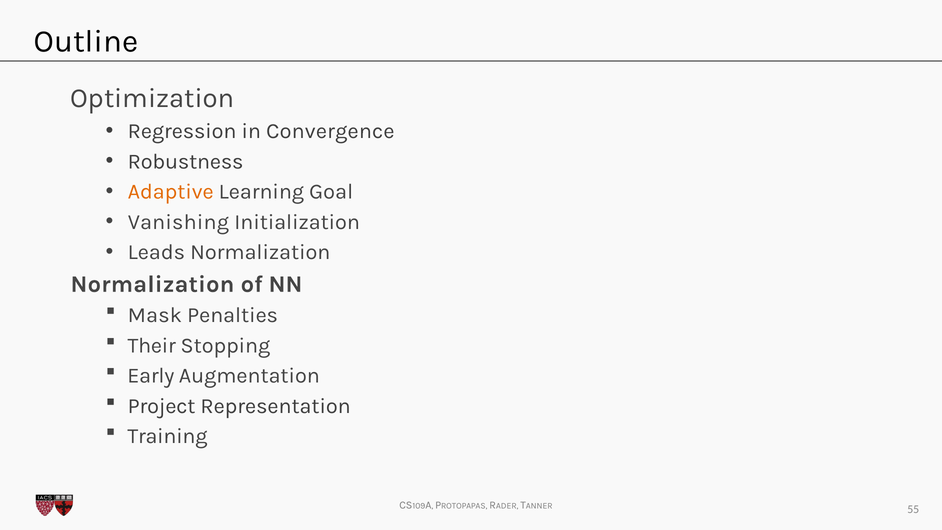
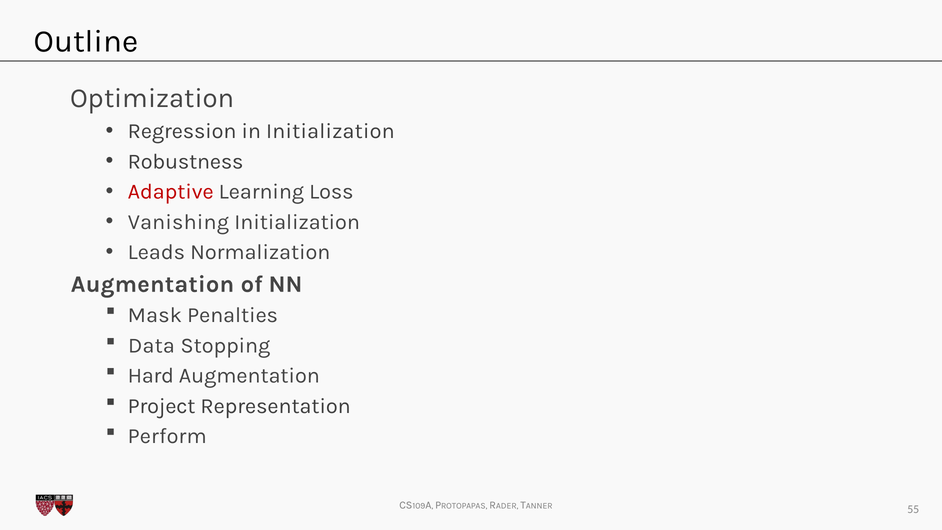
in Convergence: Convergence -> Initialization
Adaptive colour: orange -> red
Goal: Goal -> Loss
Normalization at (152, 284): Normalization -> Augmentation
Their: Their -> Data
Early: Early -> Hard
Training: Training -> Perform
